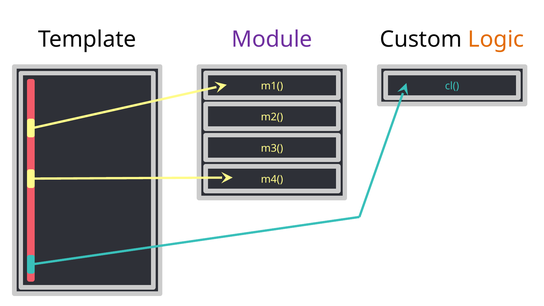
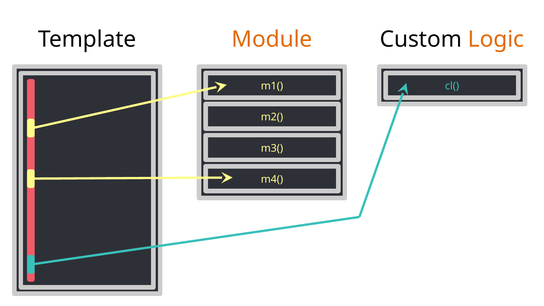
Module colour: purple -> orange
